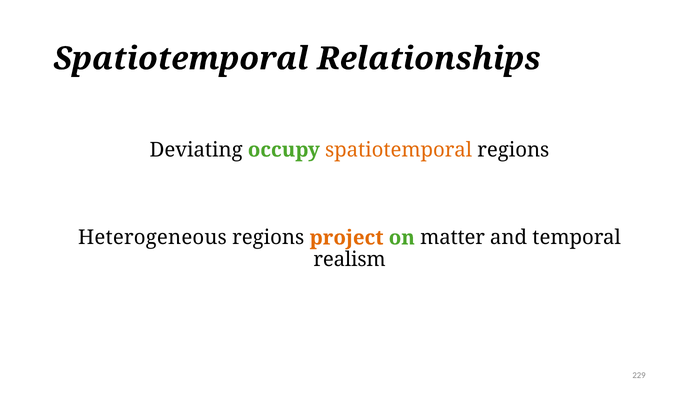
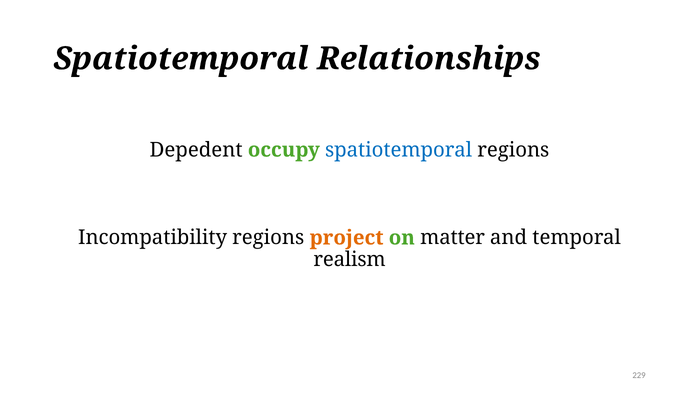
Deviating: Deviating -> Depedent
spatiotemporal at (399, 150) colour: orange -> blue
Heterogeneous: Heterogeneous -> Incompatibility
